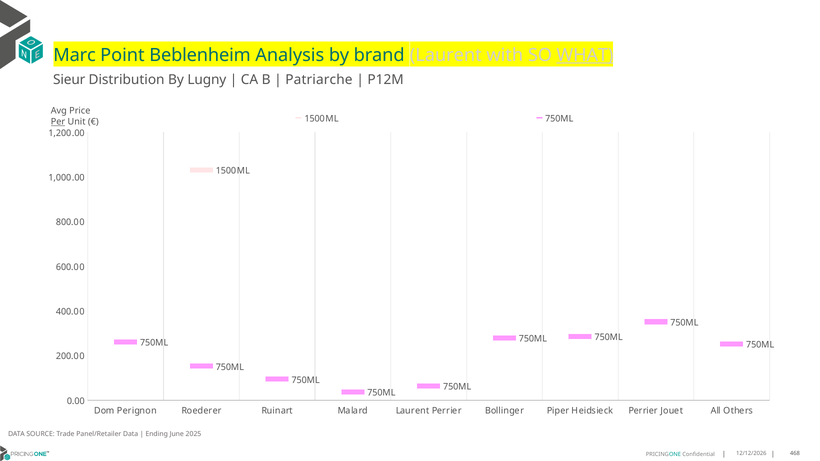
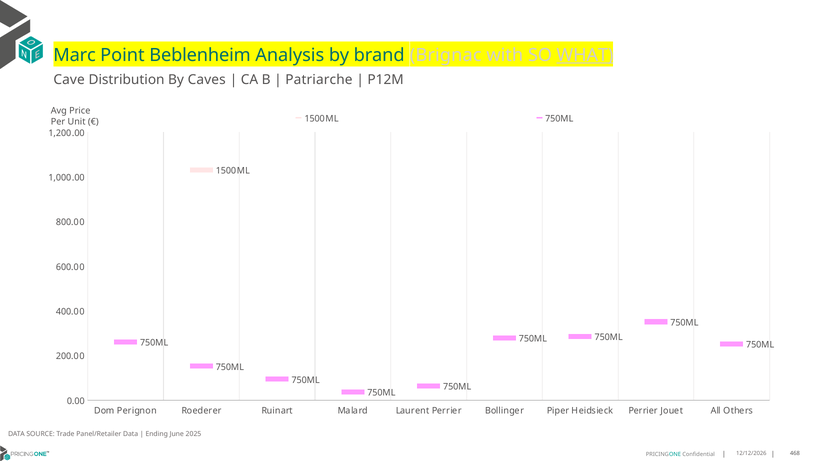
brand Laurent: Laurent -> Brignac
Sieur: Sieur -> Cave
Lugny: Lugny -> Caves
Per underline: present -> none
